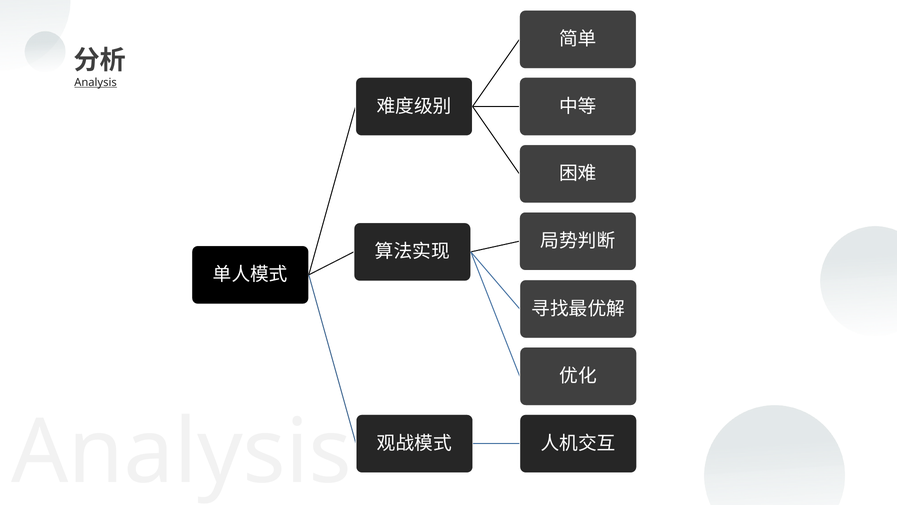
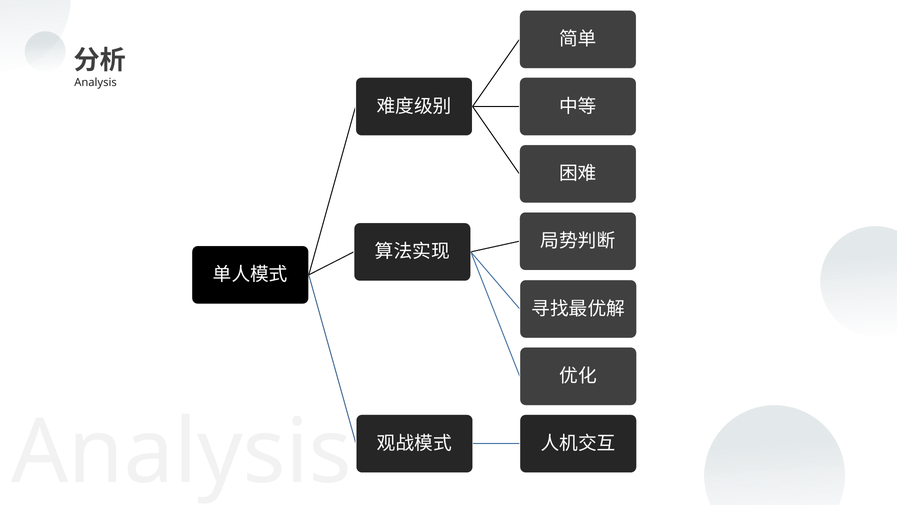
Analysis at (96, 82) underline: present -> none
